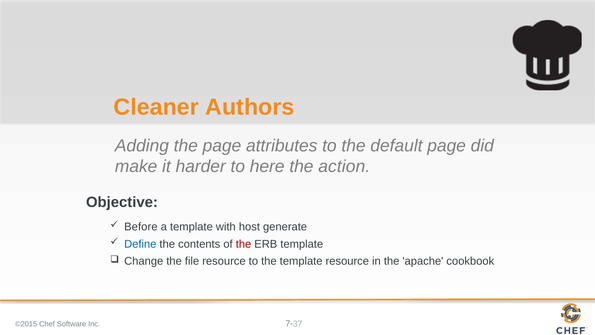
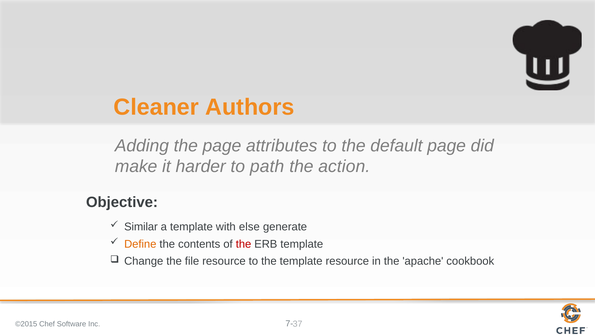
here: here -> path
Before: Before -> Similar
host: host -> else
Define colour: blue -> orange
